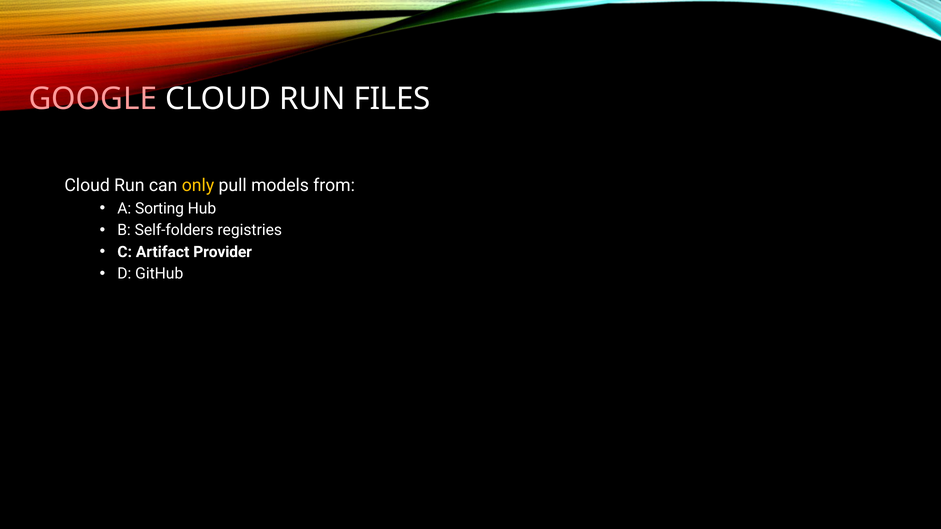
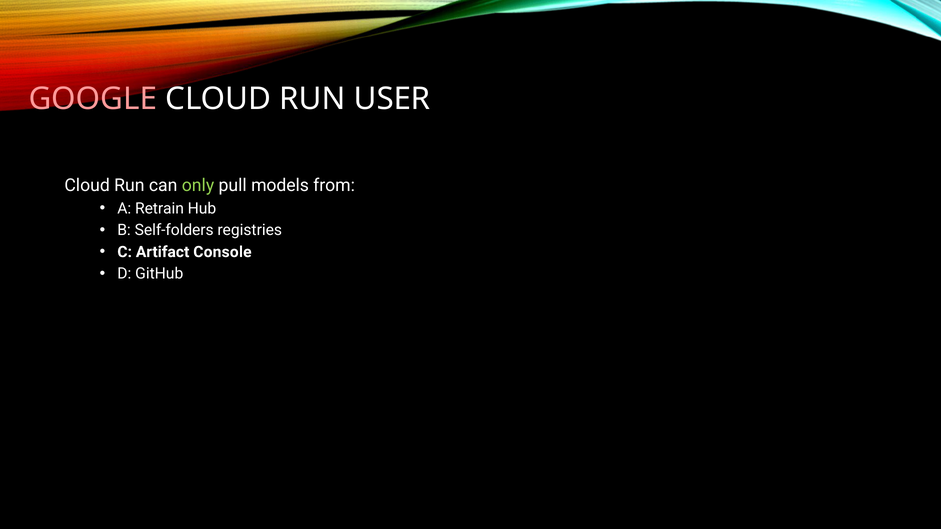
FILES: FILES -> USER
only colour: yellow -> light green
Sorting: Sorting -> Retrain
Provider: Provider -> Console
